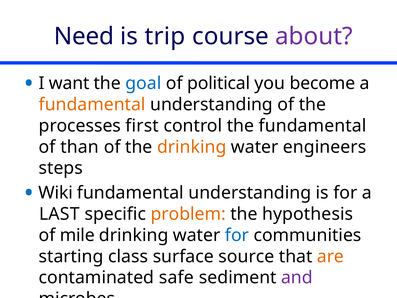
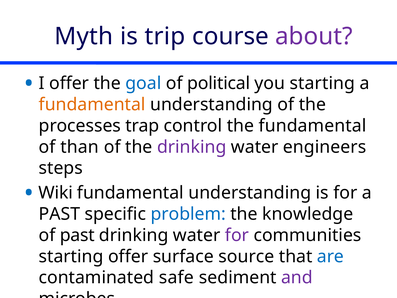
Need: Need -> Myth
I want: want -> offer
you become: become -> starting
first: first -> trap
drinking at (192, 147) colour: orange -> purple
LAST at (59, 214): LAST -> PAST
problem colour: orange -> blue
hypothesis: hypothesis -> knowledge
of mile: mile -> past
for at (237, 235) colour: blue -> purple
starting class: class -> offer
are colour: orange -> blue
